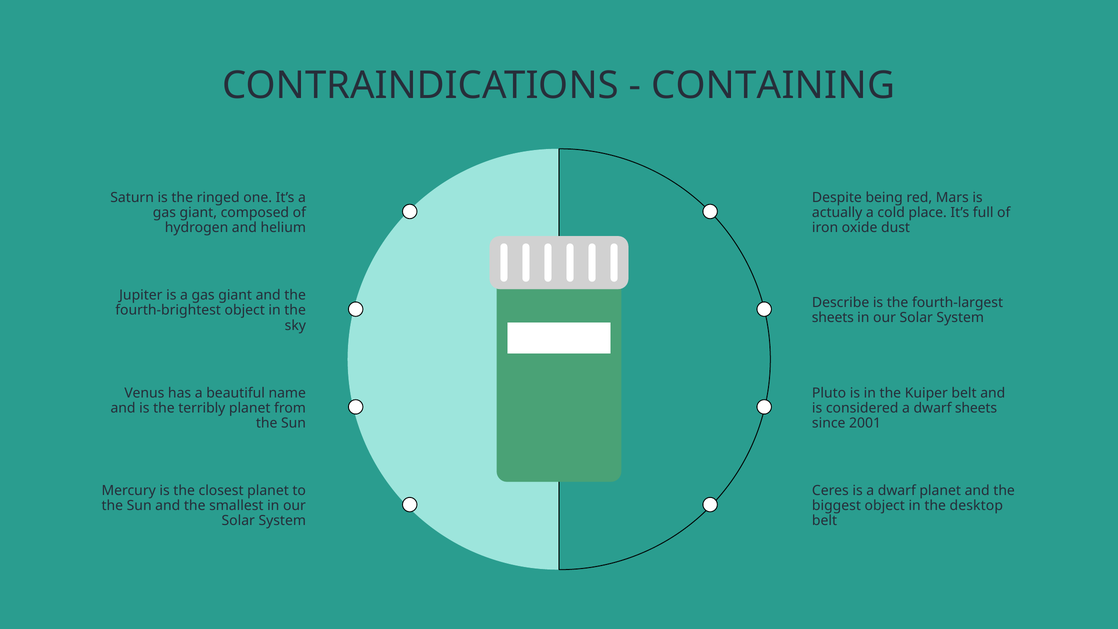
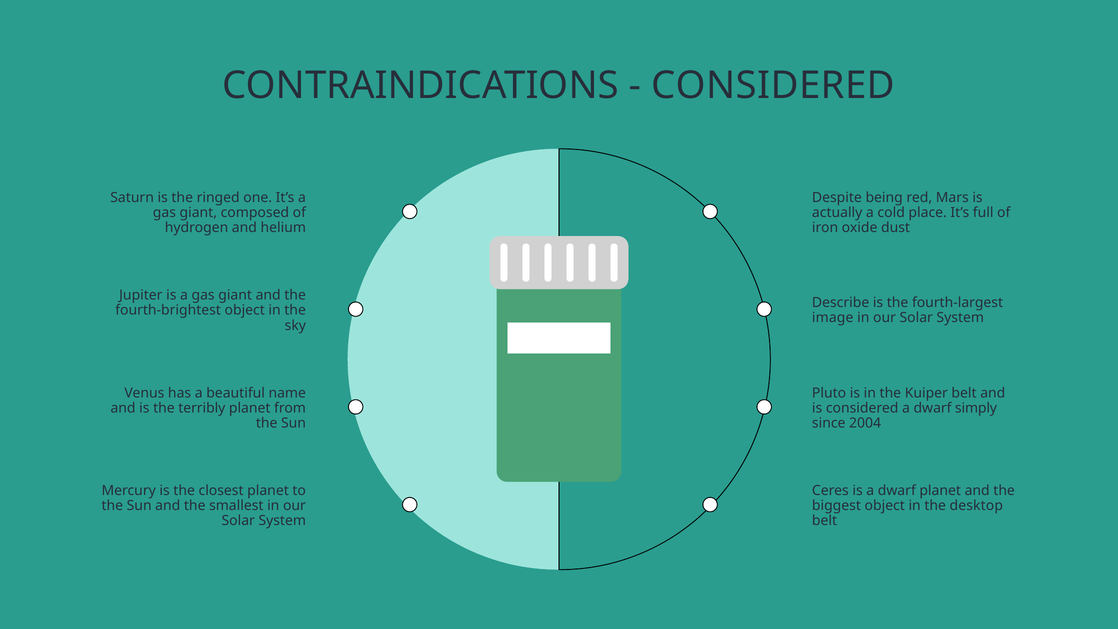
CONTAINING at (773, 85): CONTAINING -> CONSIDERED
sheets at (833, 318): sheets -> image
dwarf sheets: sheets -> simply
2001: 2001 -> 2004
